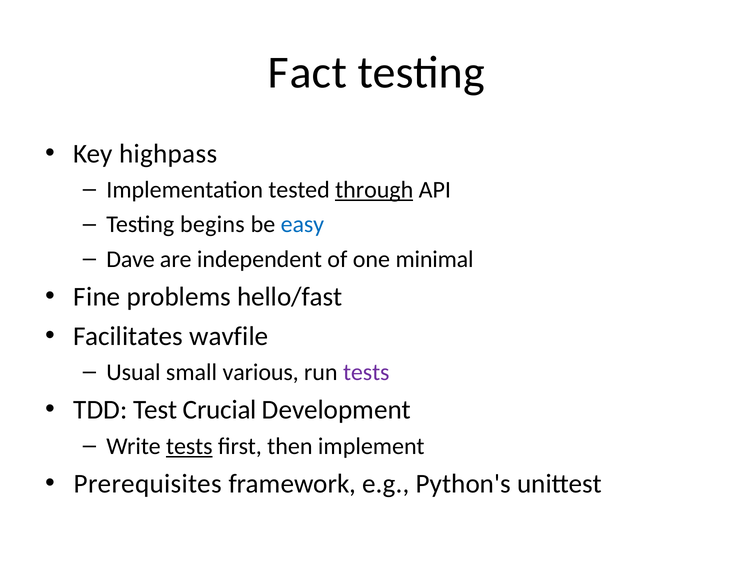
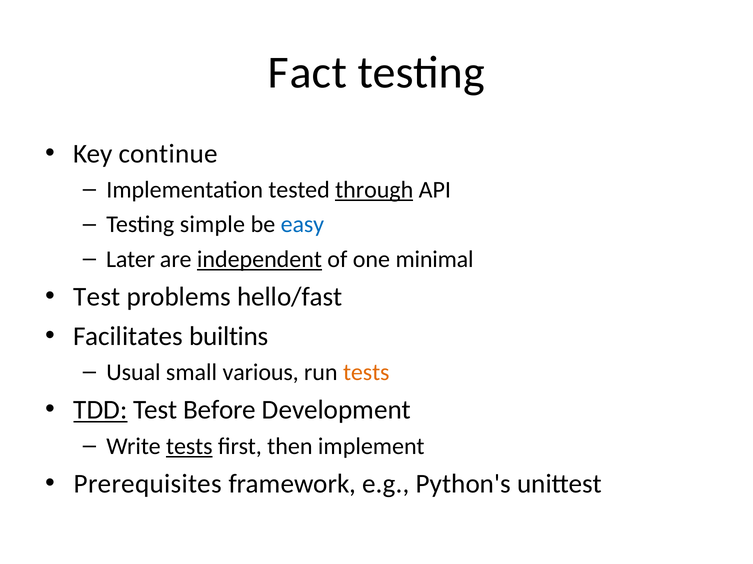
highpass: highpass -> continue
begins: begins -> simple
Dave: Dave -> Later
independent underline: none -> present
Fine at (97, 297): Fine -> Test
wavfile: wavfile -> builtins
tests at (366, 373) colour: purple -> orange
TDD underline: none -> present
Crucial: Crucial -> Before
